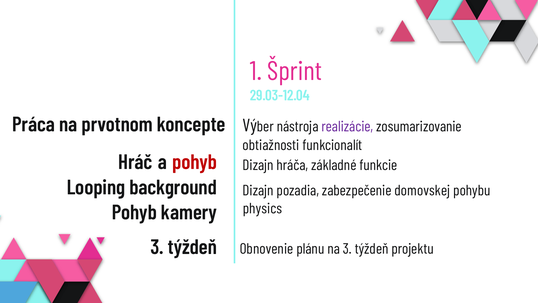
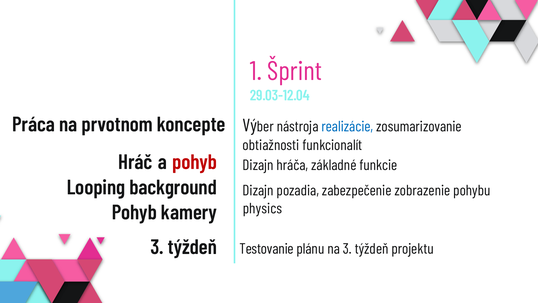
realizácie colour: purple -> blue
domovskej: domovskej -> zobrazenie
Obnovenie: Obnovenie -> Testovanie
